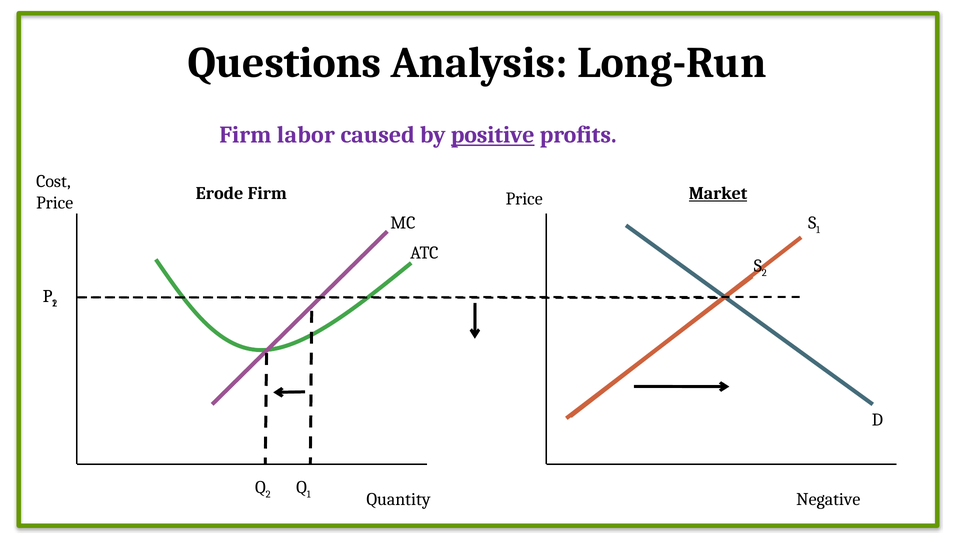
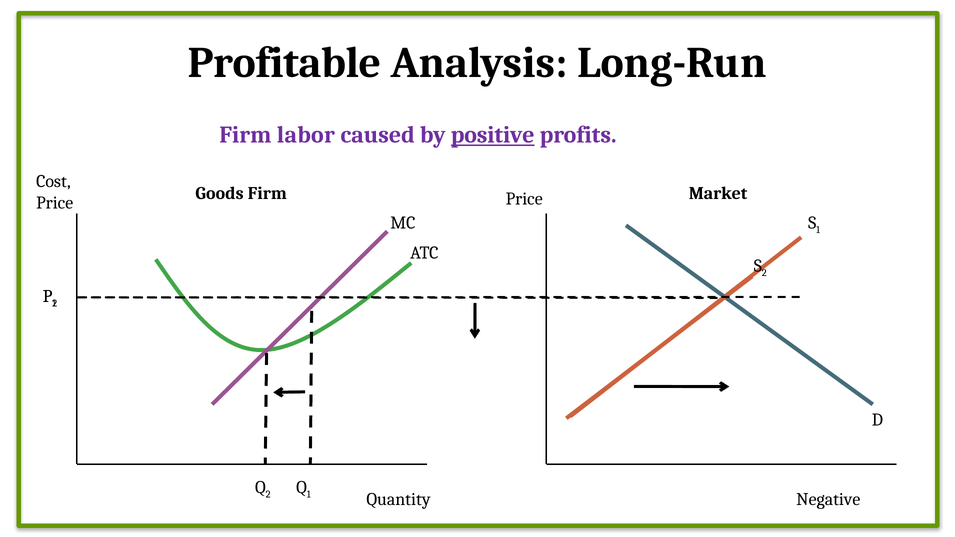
Questions: Questions -> Profitable
Erode: Erode -> Goods
Market underline: present -> none
